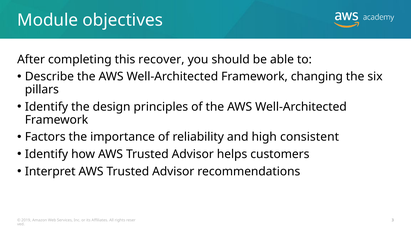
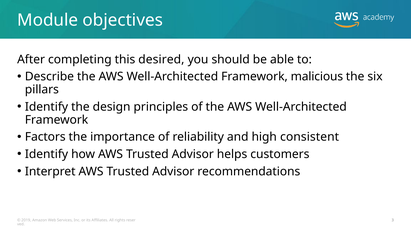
recover: recover -> desired
changing: changing -> malicious
